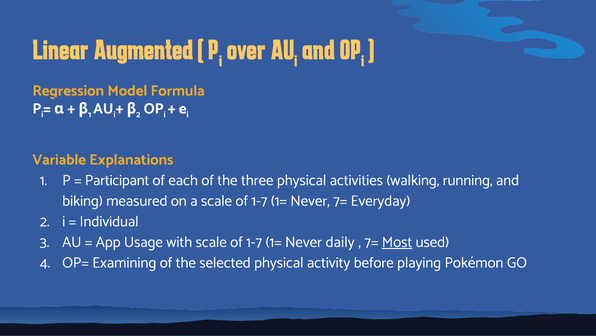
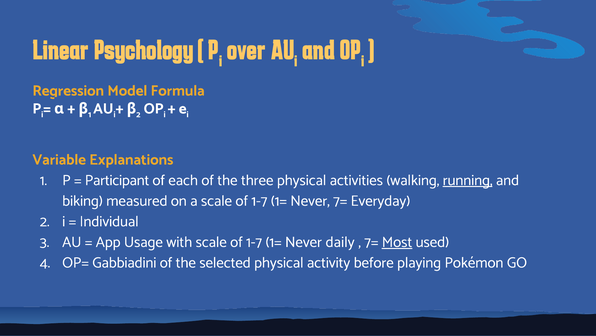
Augmented: Augmented -> Psychology
running underline: none -> present
Examining: Examining -> Gabbiadini
